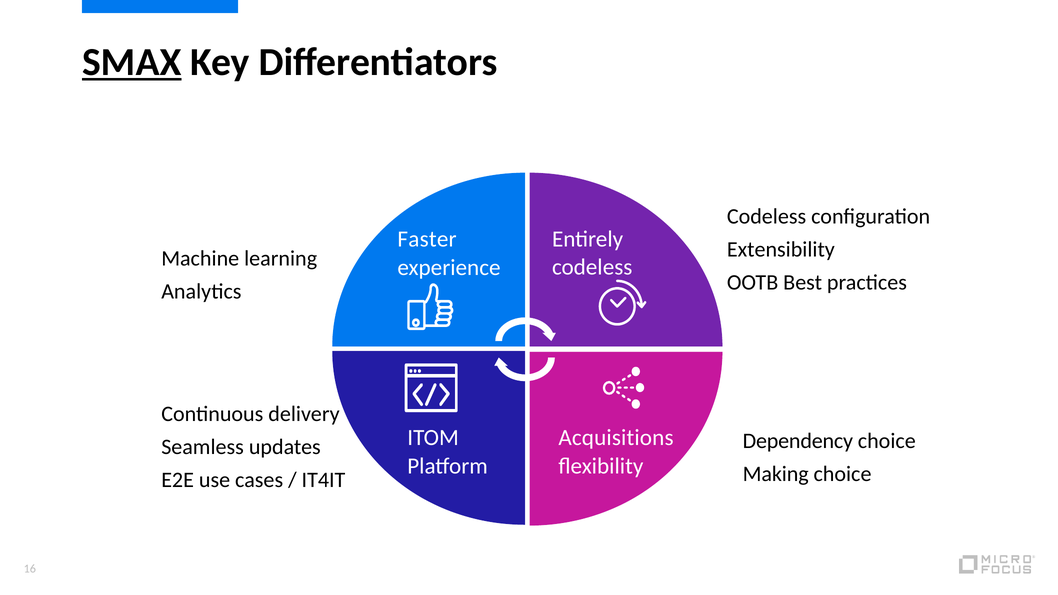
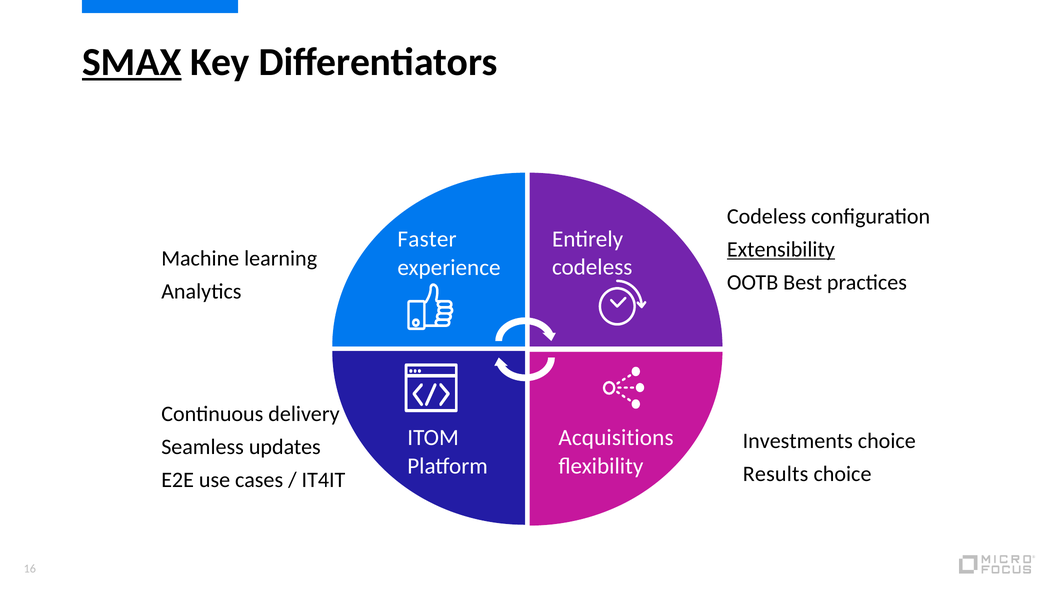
Extensibility underline: none -> present
Dependency: Dependency -> Investments
Making: Making -> Results
